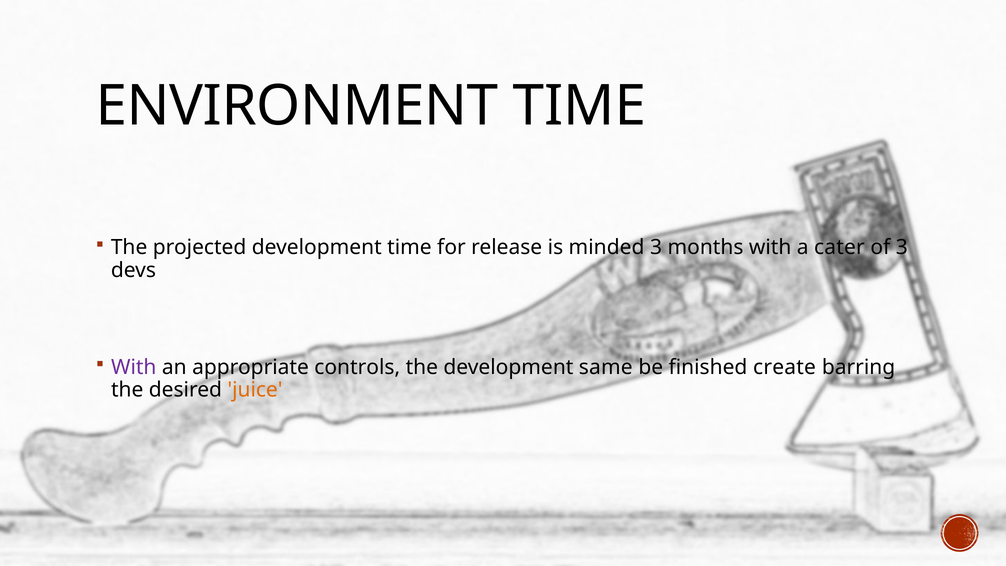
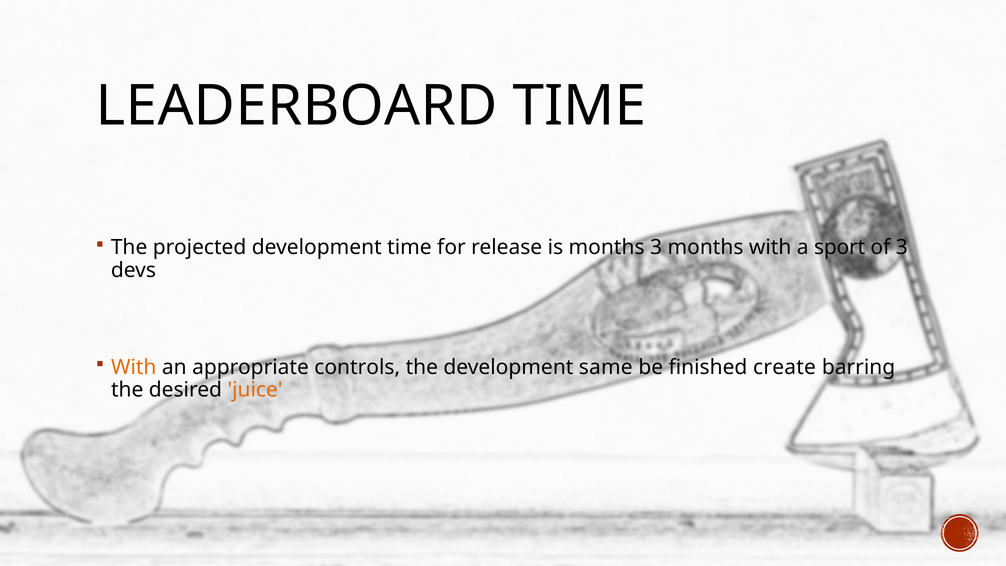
ENVIRONMENT: ENVIRONMENT -> LEADERBOARD
is minded: minded -> months
cater: cater -> sport
With at (134, 367) colour: purple -> orange
